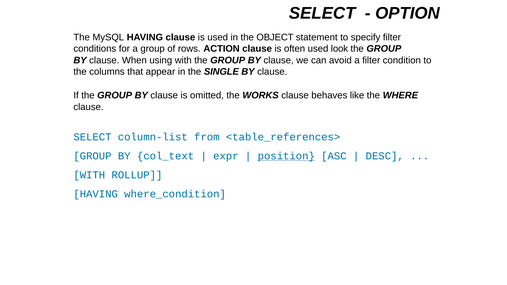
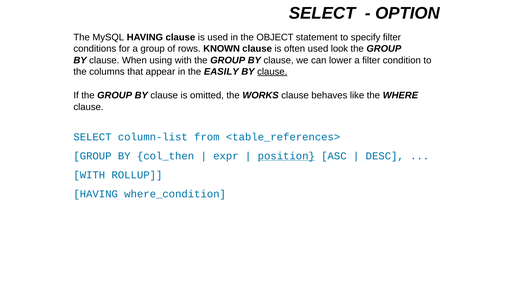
ACTION: ACTION -> KNOWN
avoid: avoid -> lower
SINGLE: SINGLE -> EASILY
clause at (272, 72) underline: none -> present
col_text: col_text -> col_then
